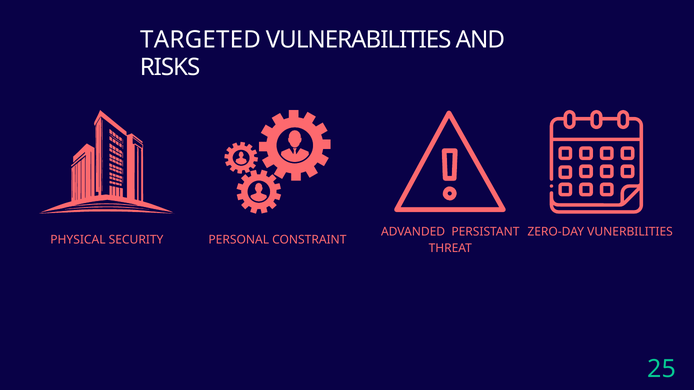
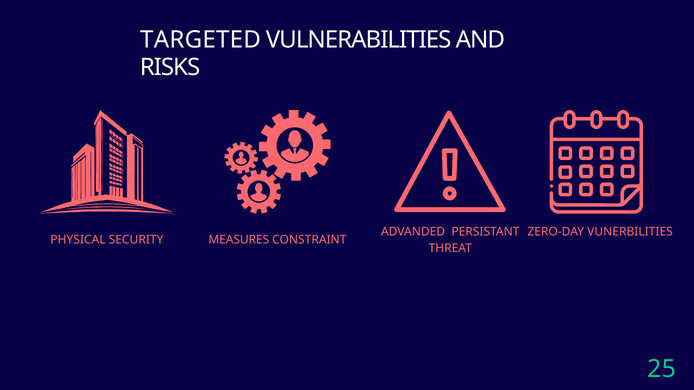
PERSONAL: PERSONAL -> MEASURES
